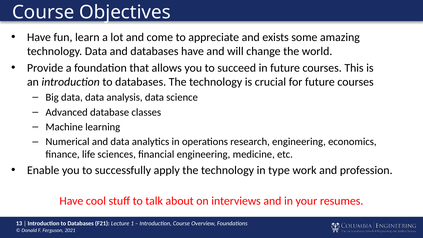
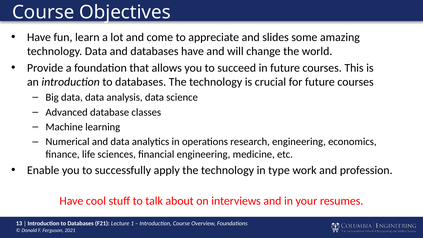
exists: exists -> slides
